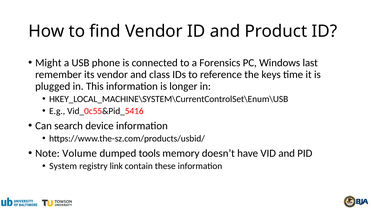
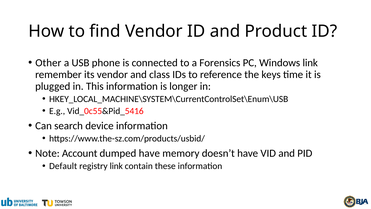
Might: Might -> Other
Windows last: last -> link
Volume: Volume -> Account
dumped tools: tools -> have
System: System -> Default
